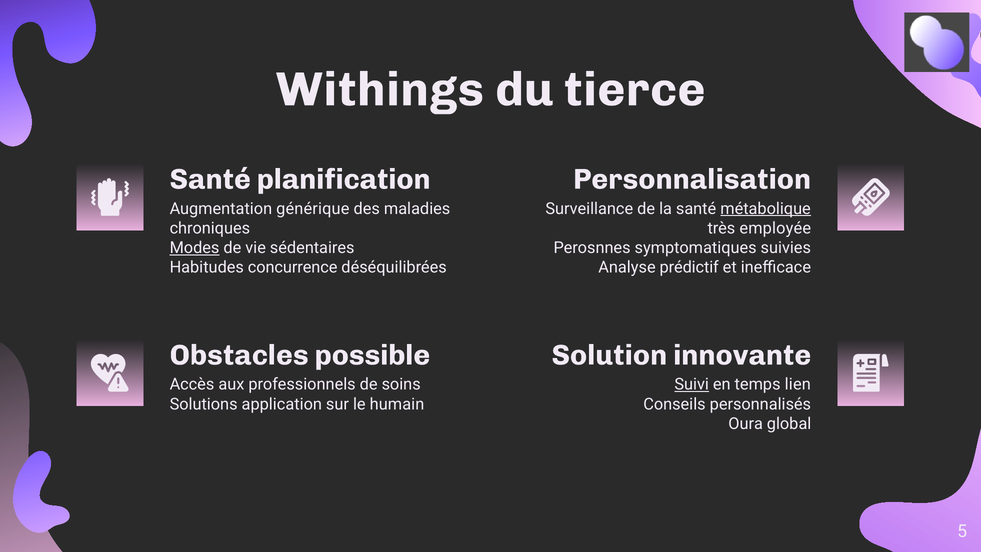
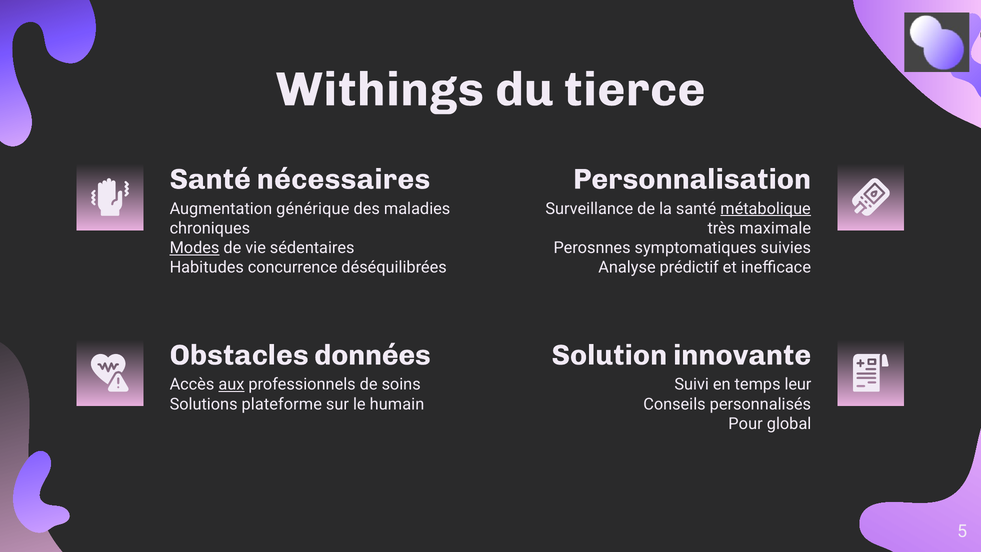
planification: planification -> nécessaires
employée: employée -> maximale
possible: possible -> données
aux underline: none -> present
Suivi underline: present -> none
lien: lien -> leur
application: application -> plateforme
Oura: Oura -> Pour
